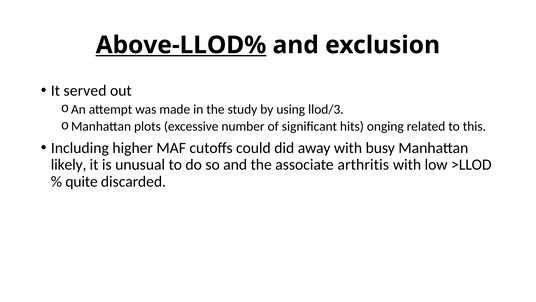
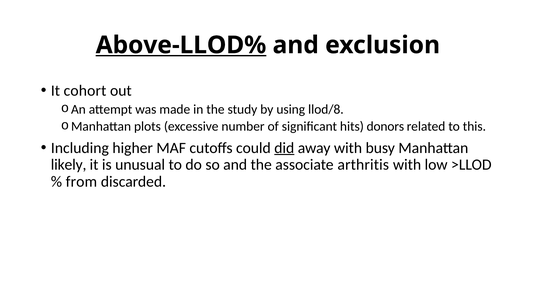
served: served -> cohort
llod/3: llod/3 -> llod/8
onging: onging -> donors
did underline: none -> present
quite: quite -> from
